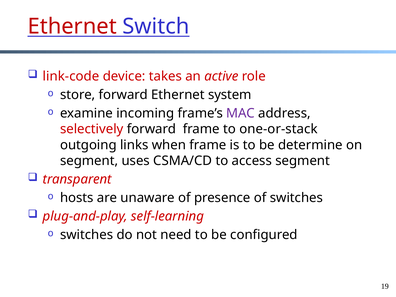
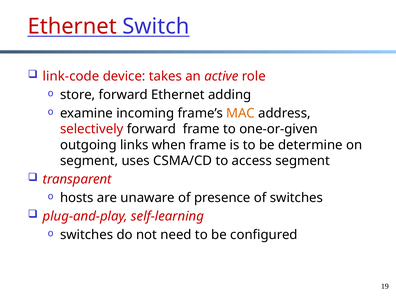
system: system -> adding
MAC colour: purple -> orange
one-or-stack: one-or-stack -> one-or-given
